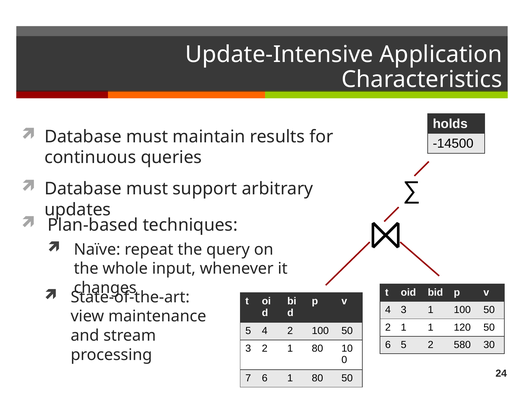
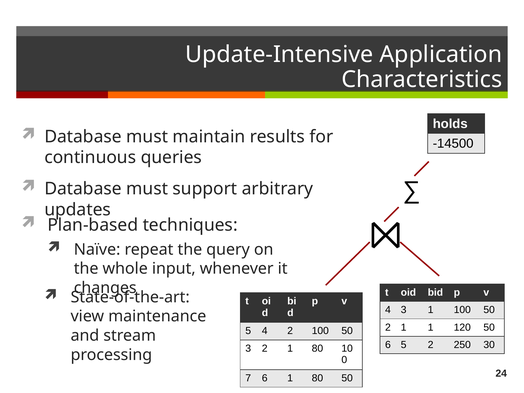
580: 580 -> 250
